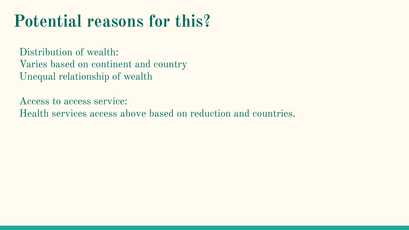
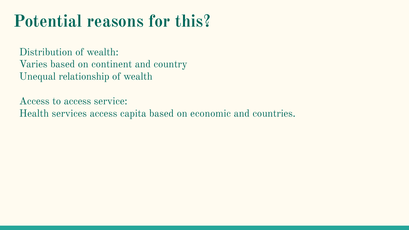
above: above -> capita
reduction: reduction -> economic
